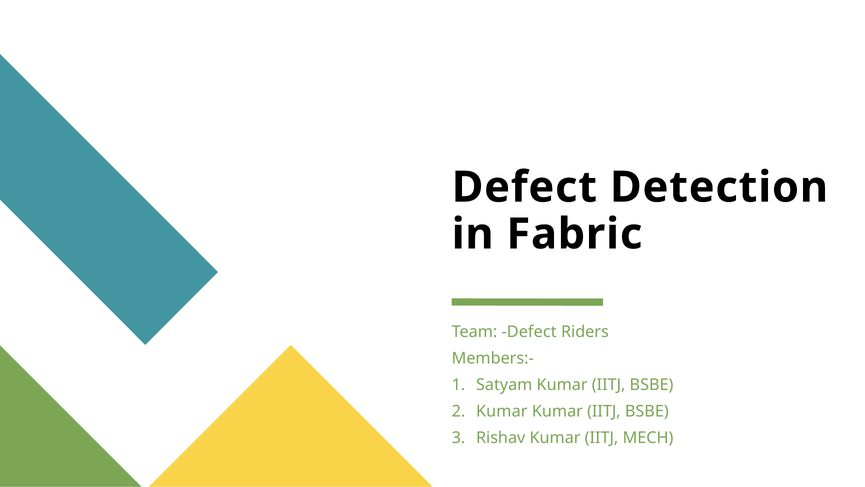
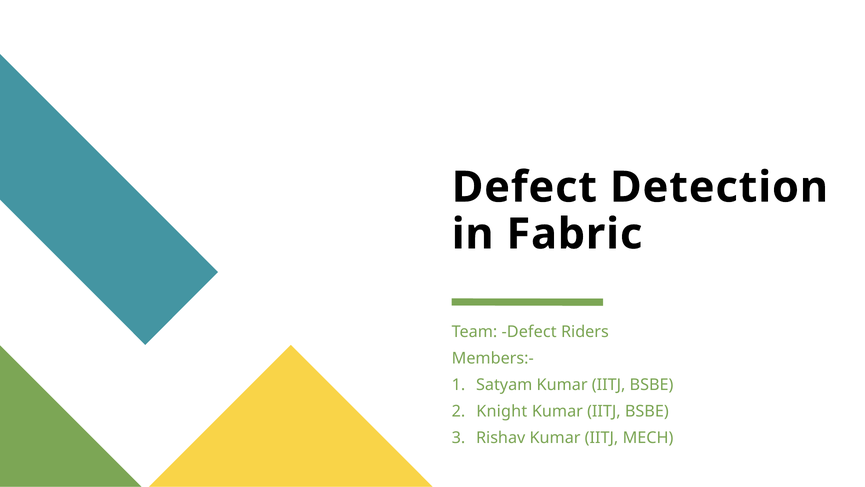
Kumar at (502, 411): Kumar -> Knight
